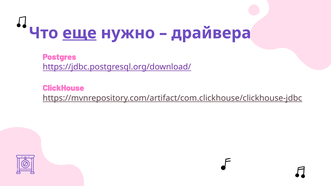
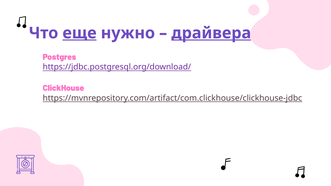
драйвера underline: none -> present
